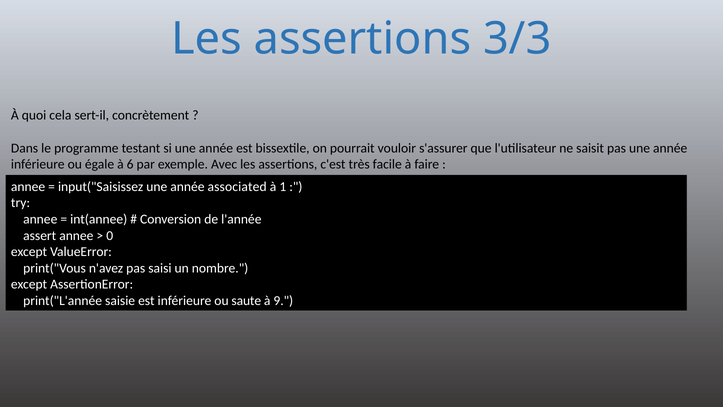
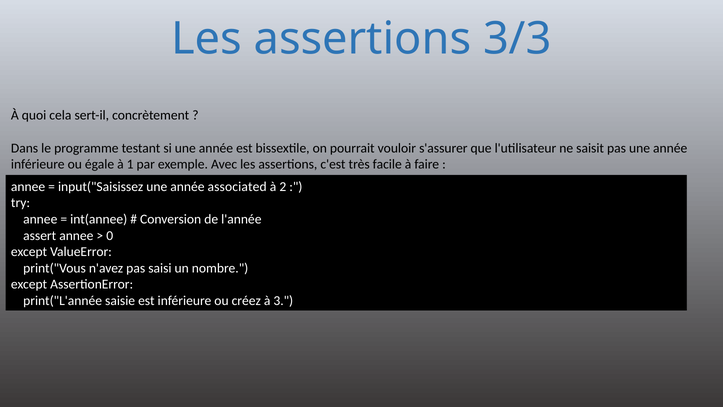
6: 6 -> 1
1: 1 -> 2
saute: saute -> créez
9: 9 -> 3
